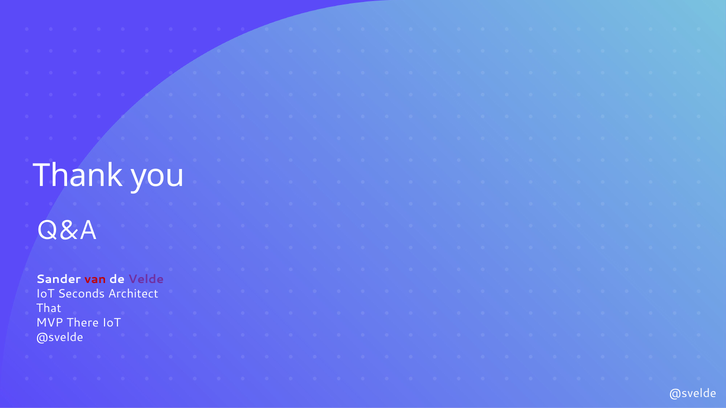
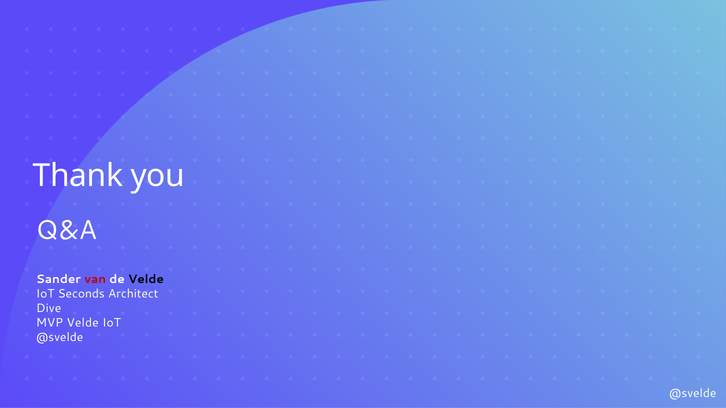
Velde at (146, 280) colour: purple -> black
That: That -> Dive
MVP There: There -> Velde
